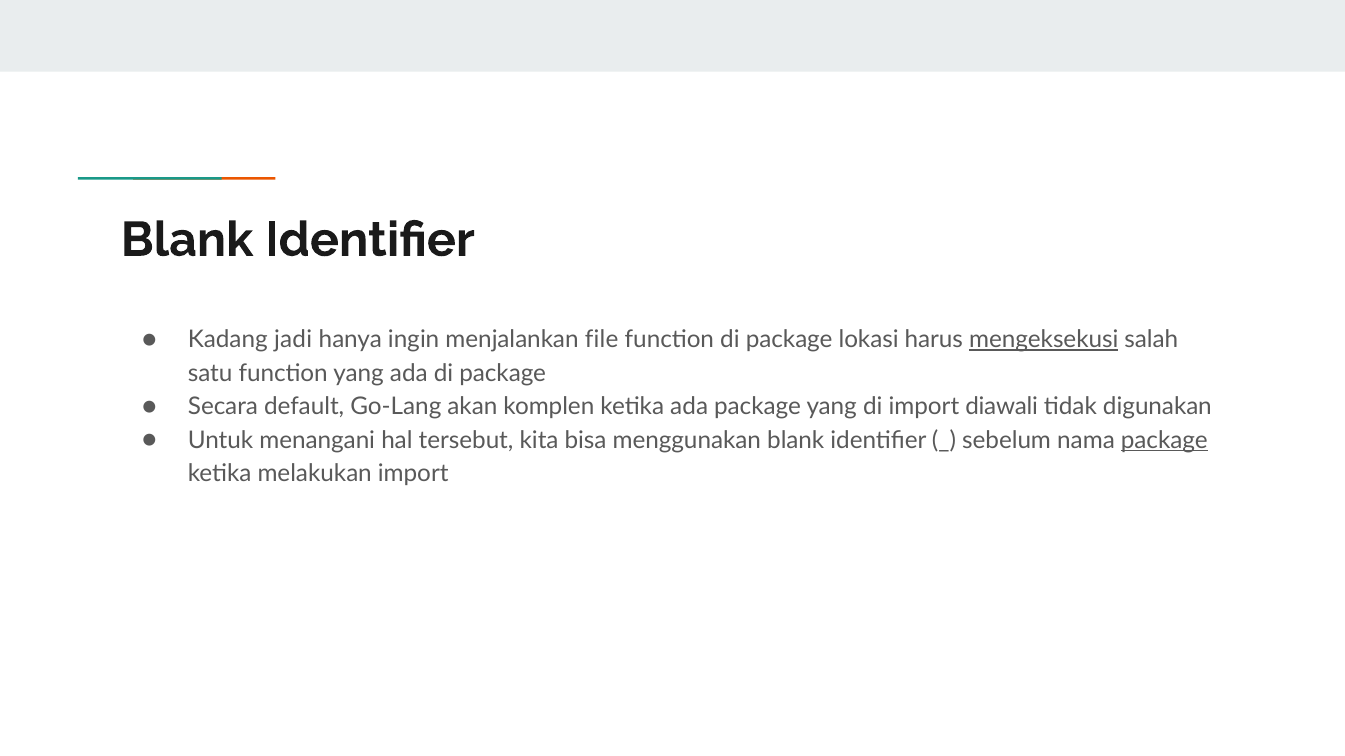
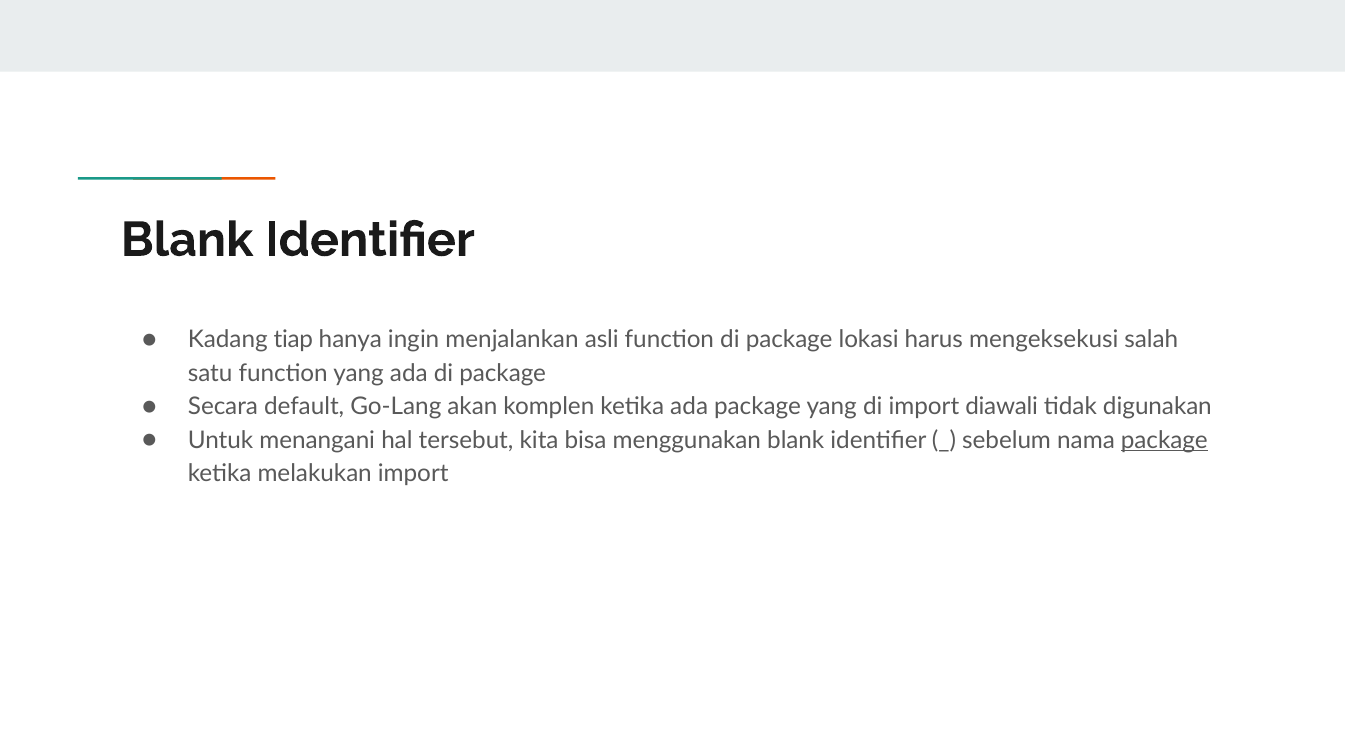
jadi: jadi -> tiap
file: file -> asli
mengeksekusi underline: present -> none
